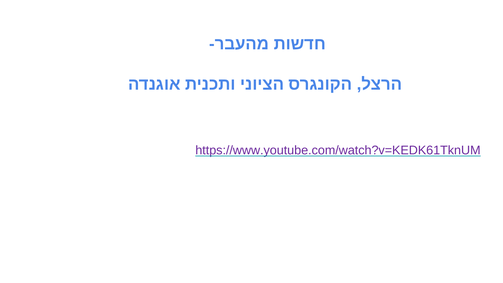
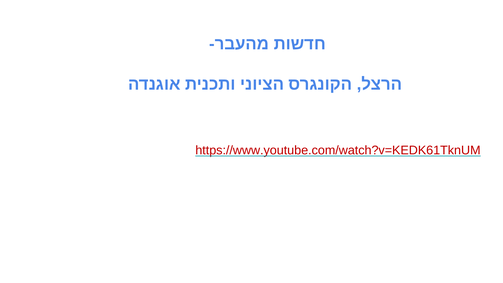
https://www.youtube.com/watch?v=KEDK61TknUM colour: purple -> red
